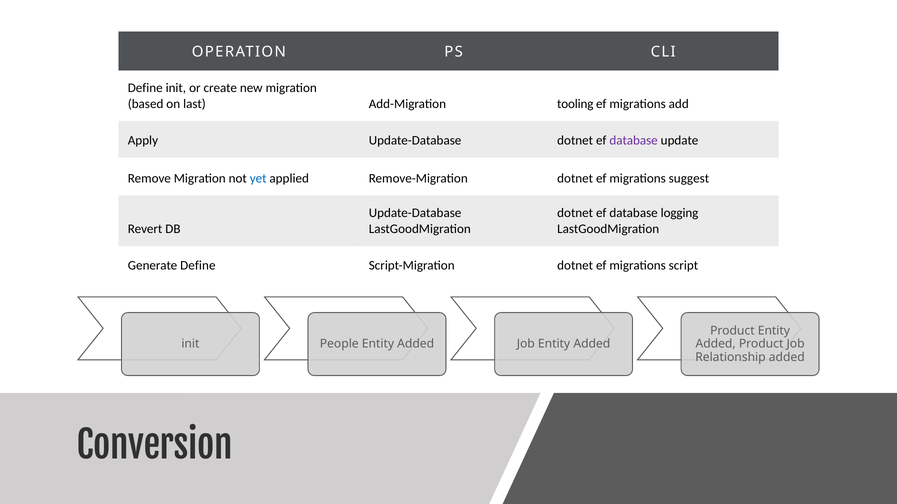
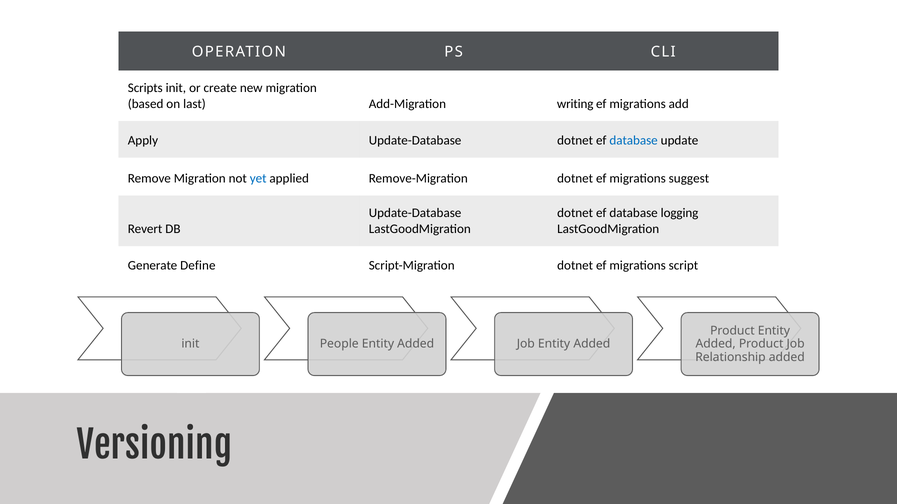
Define at (145, 88): Define -> Scripts
tooling: tooling -> writing
database at (634, 141) colour: purple -> blue
Conversion: Conversion -> Versioning
